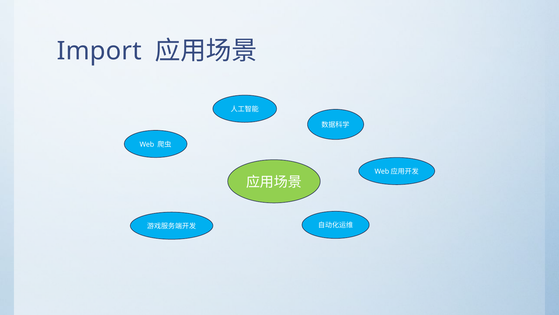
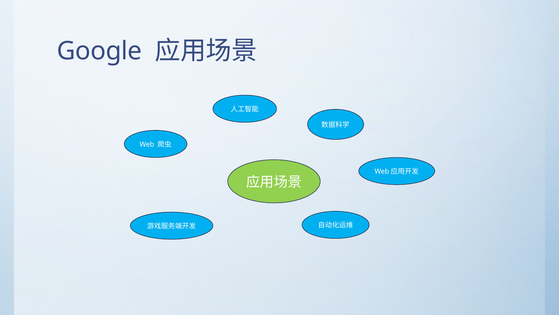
Import: Import -> Google
